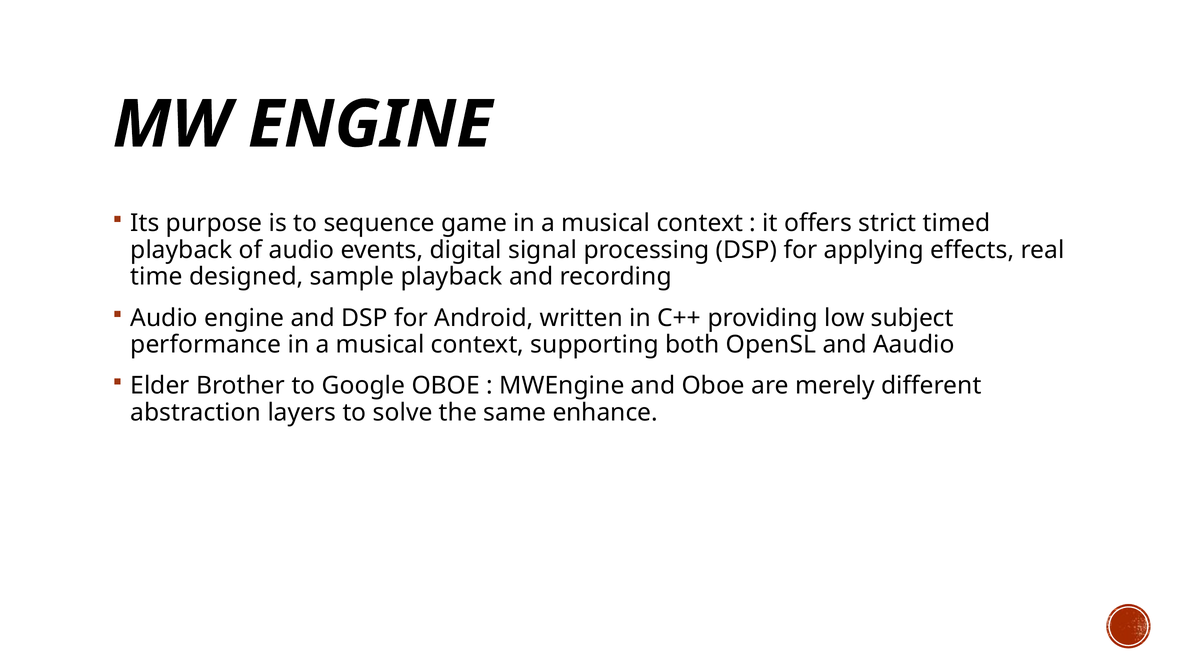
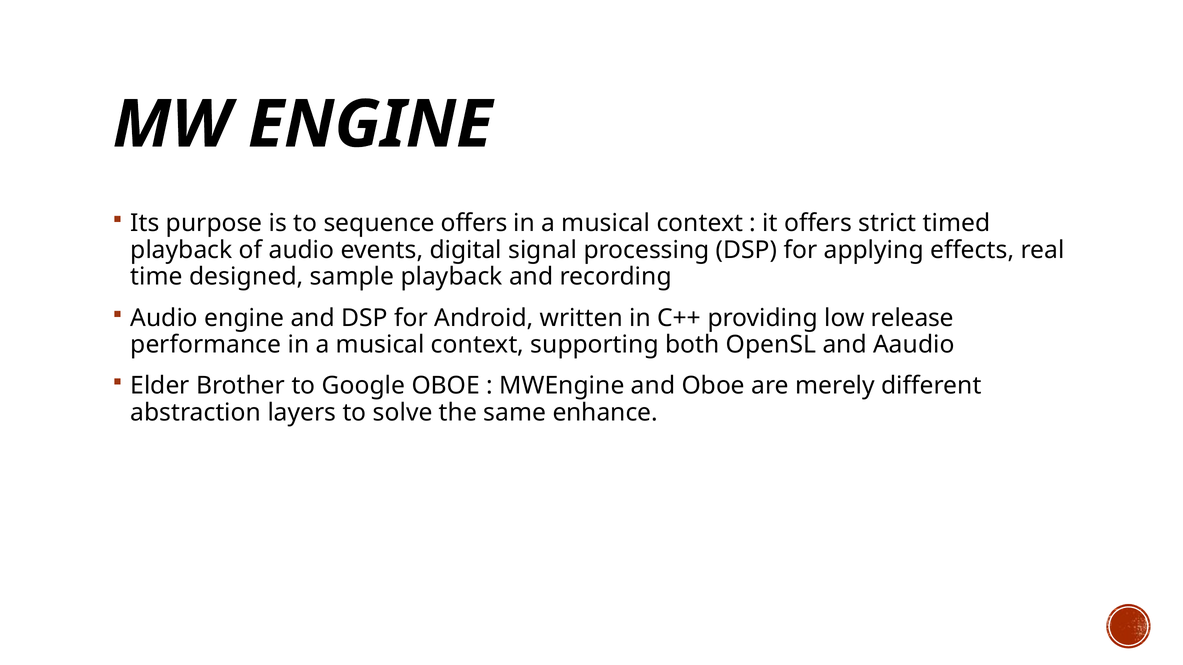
sequence game: game -> offers
subject: subject -> release
